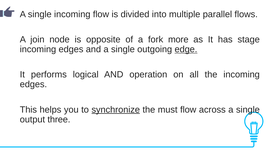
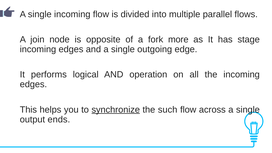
edge underline: present -> none
must: must -> such
three: three -> ends
